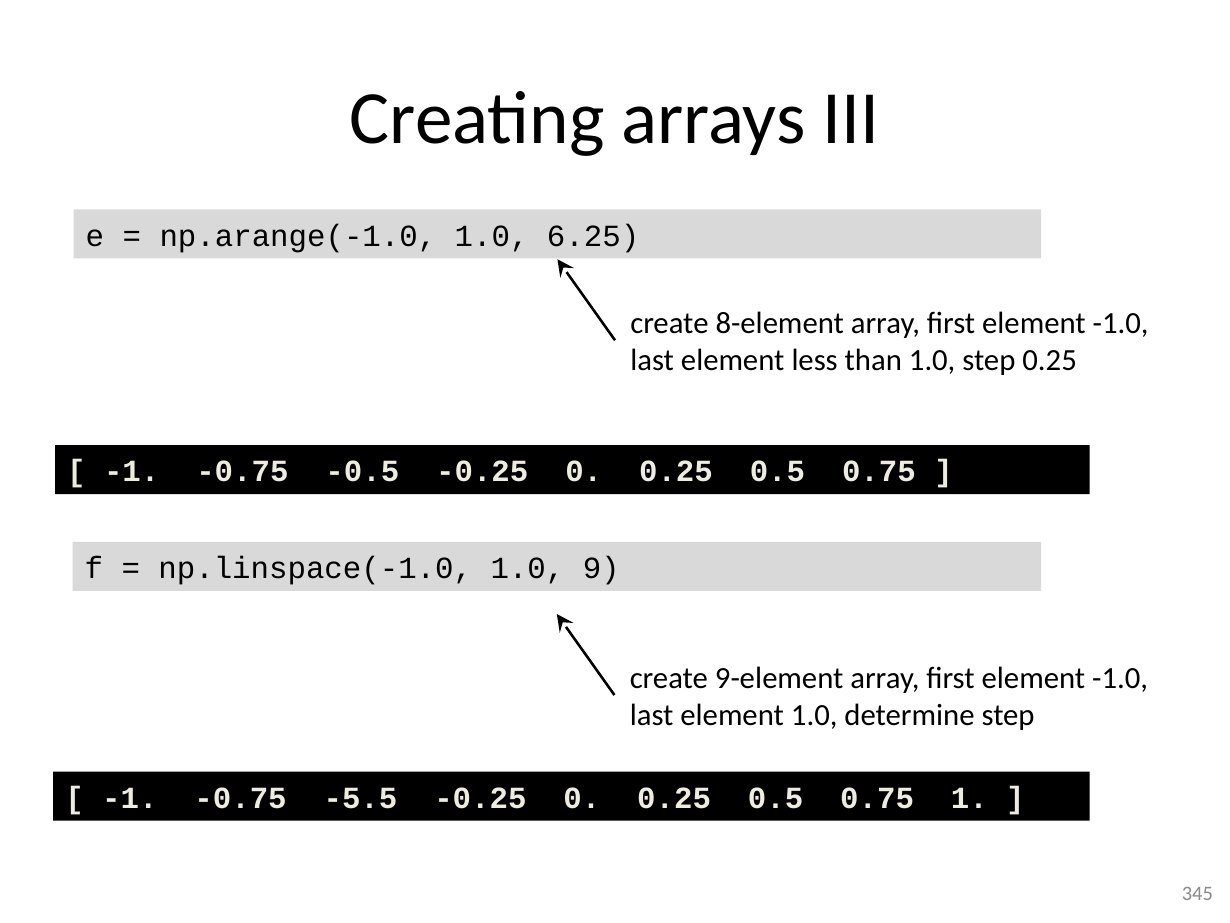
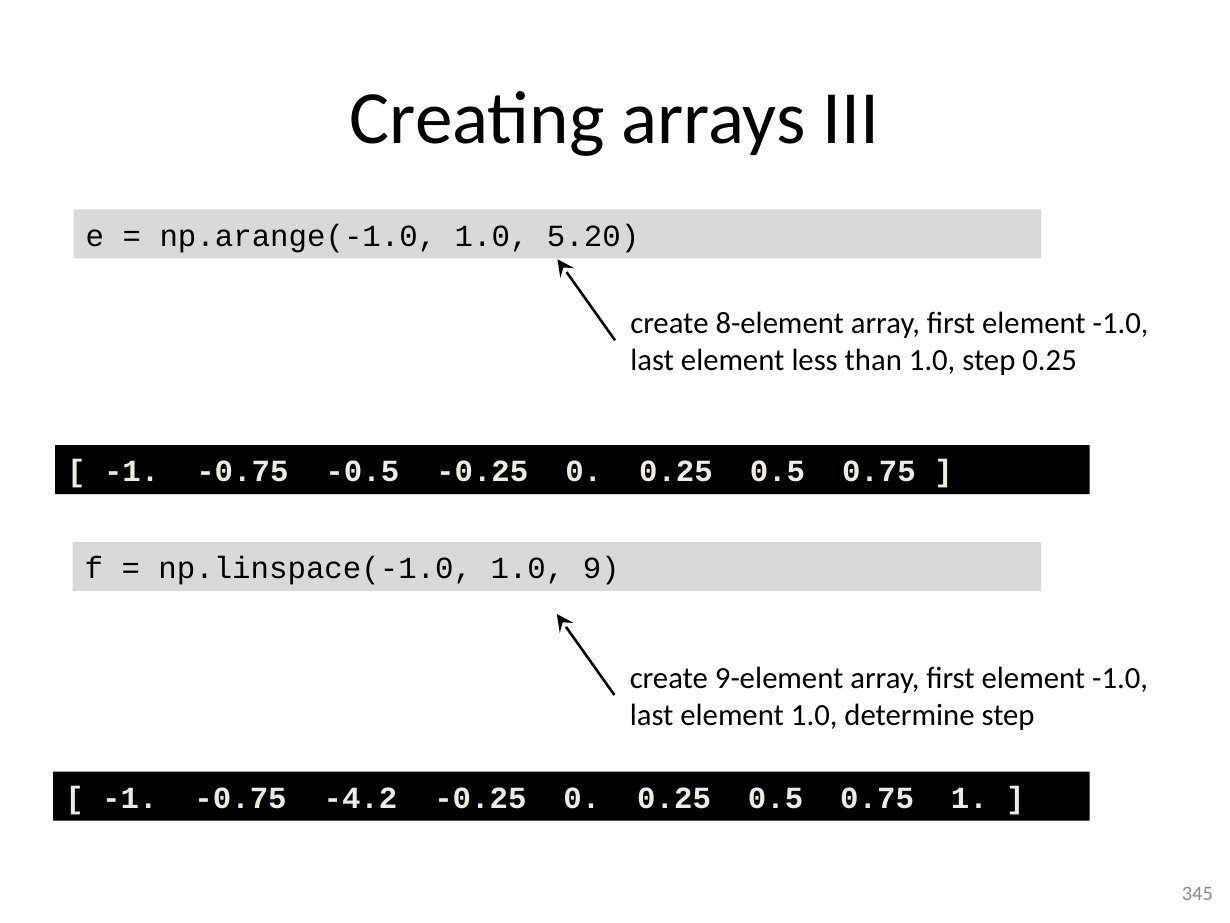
6.25: 6.25 -> 5.20
-5.5: -5.5 -> -4.2
